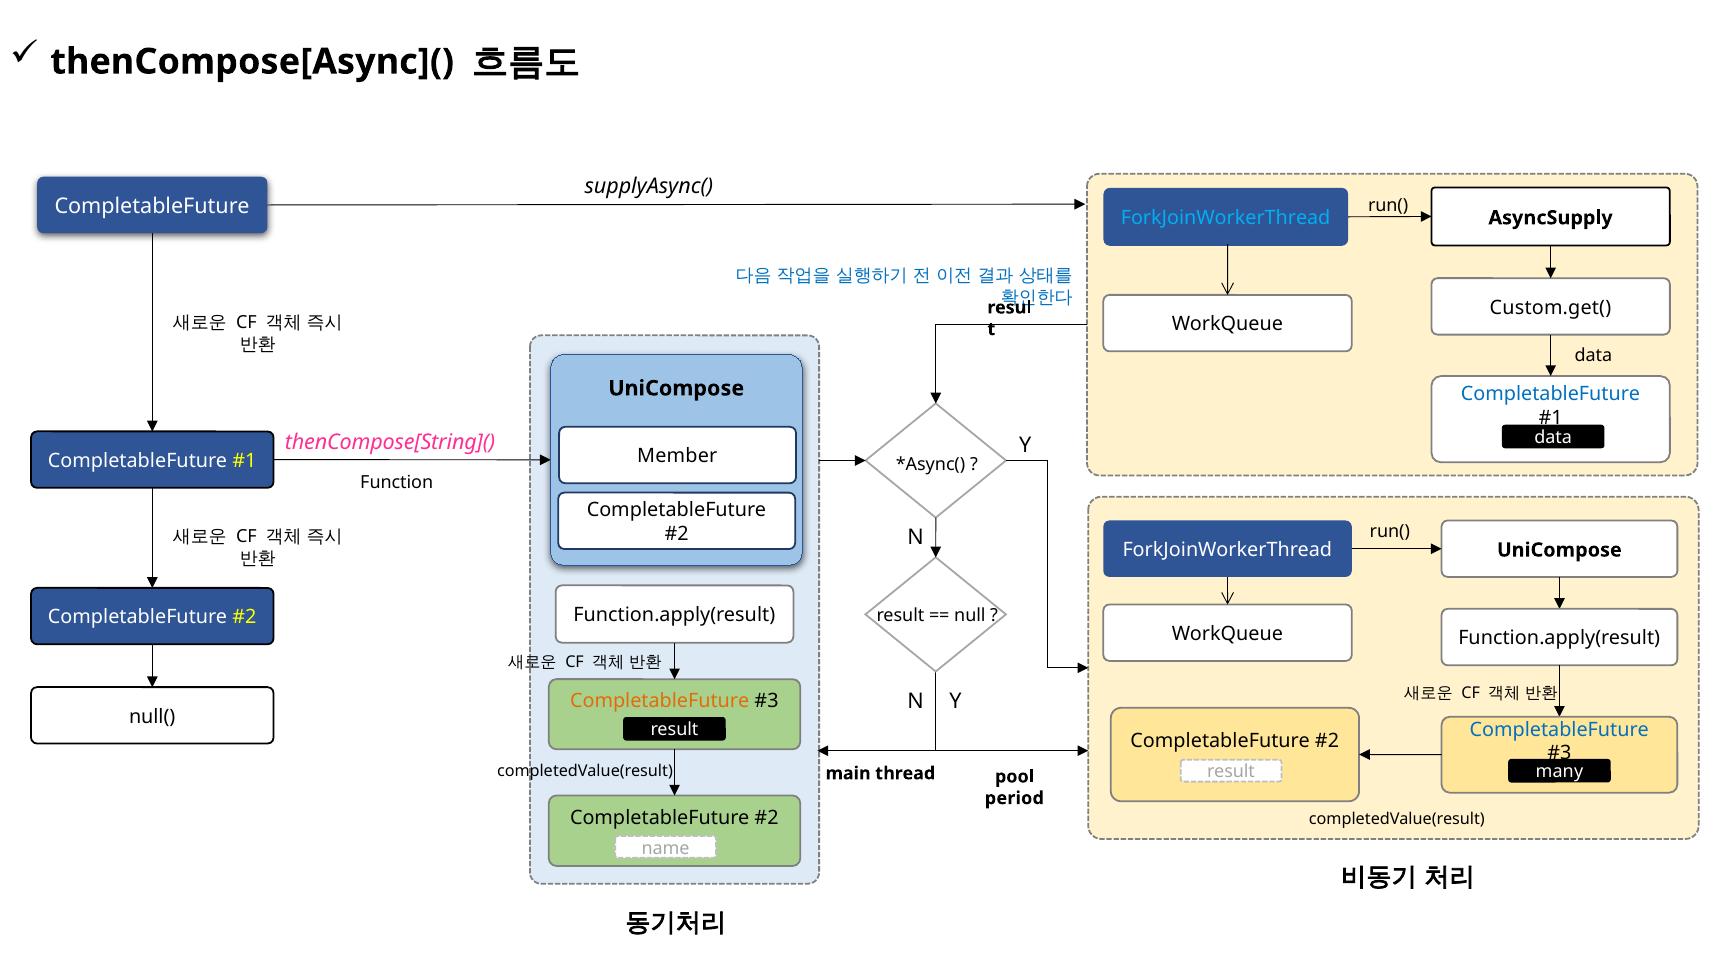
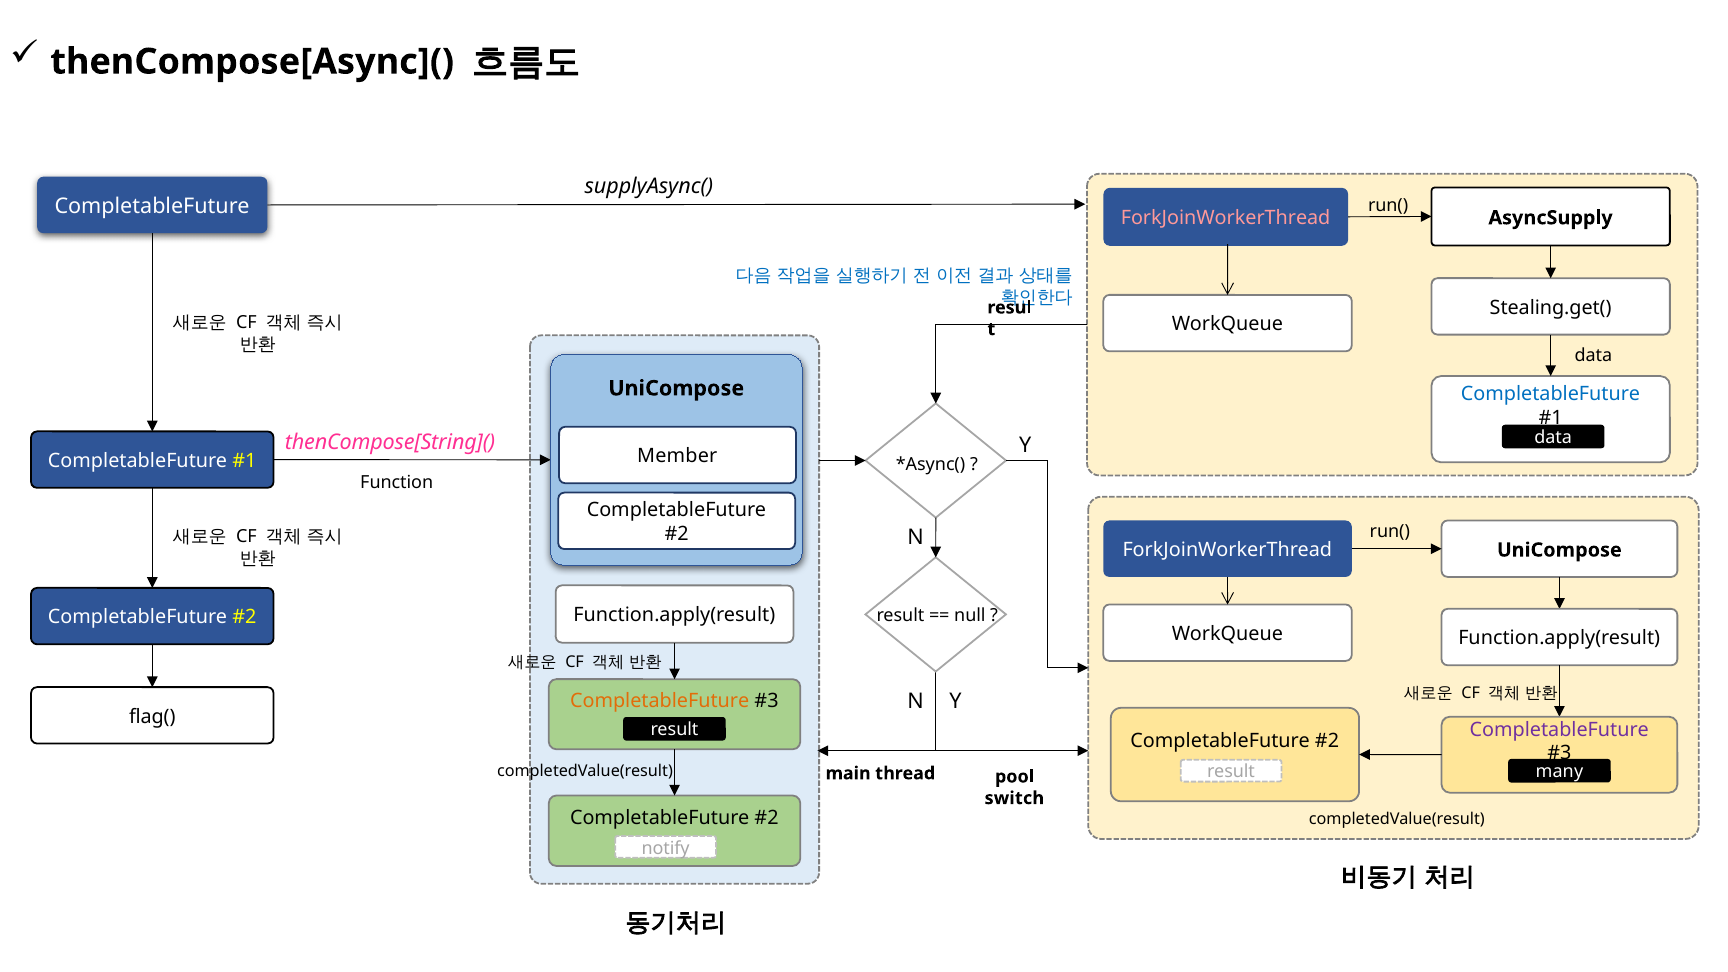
ForkJoinWorkerThread at (1226, 218) colour: light blue -> pink
Custom.get(: Custom.get( -> Stealing.get(
null(: null( -> flag(
CompletableFuture at (1559, 730) colour: blue -> purple
period: period -> switch
name: name -> notify
